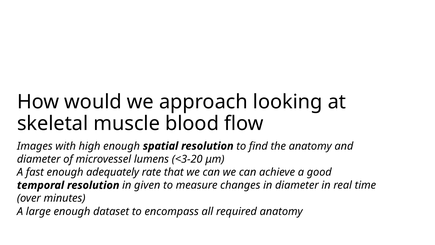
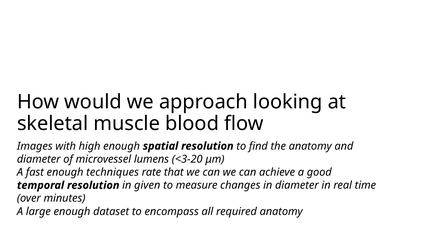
adequately: adequately -> techniques
